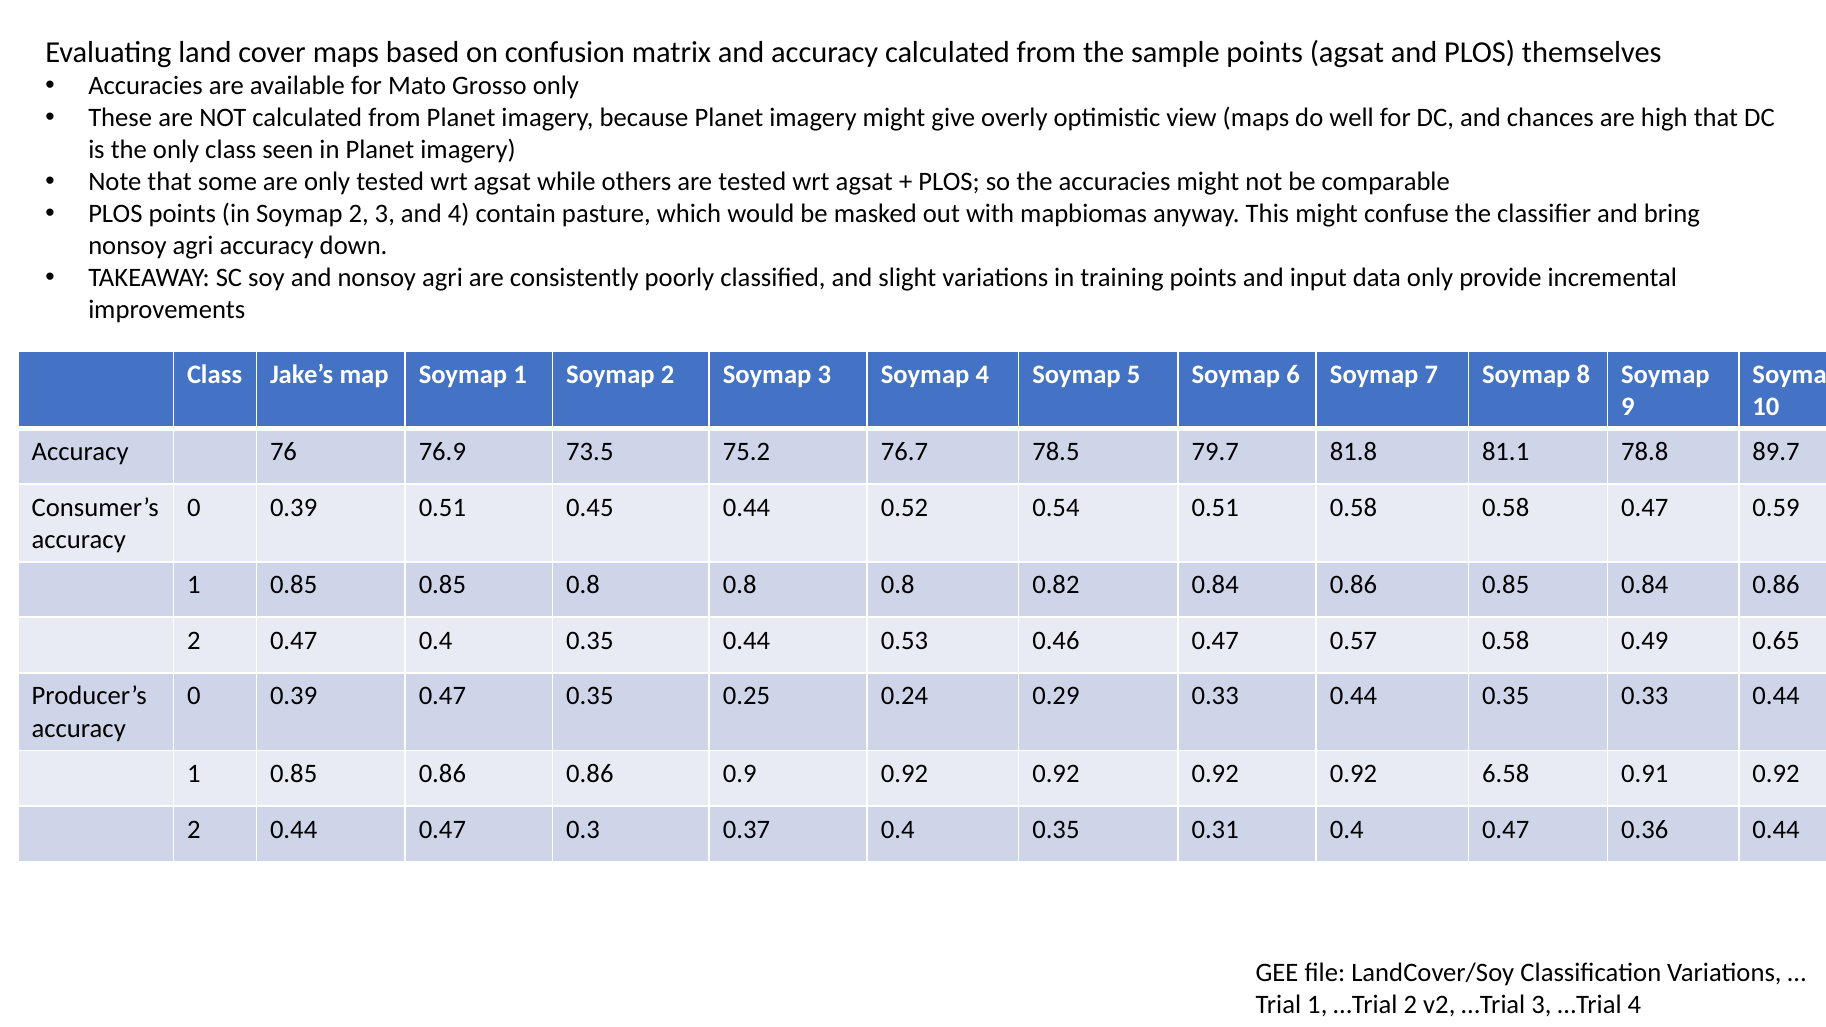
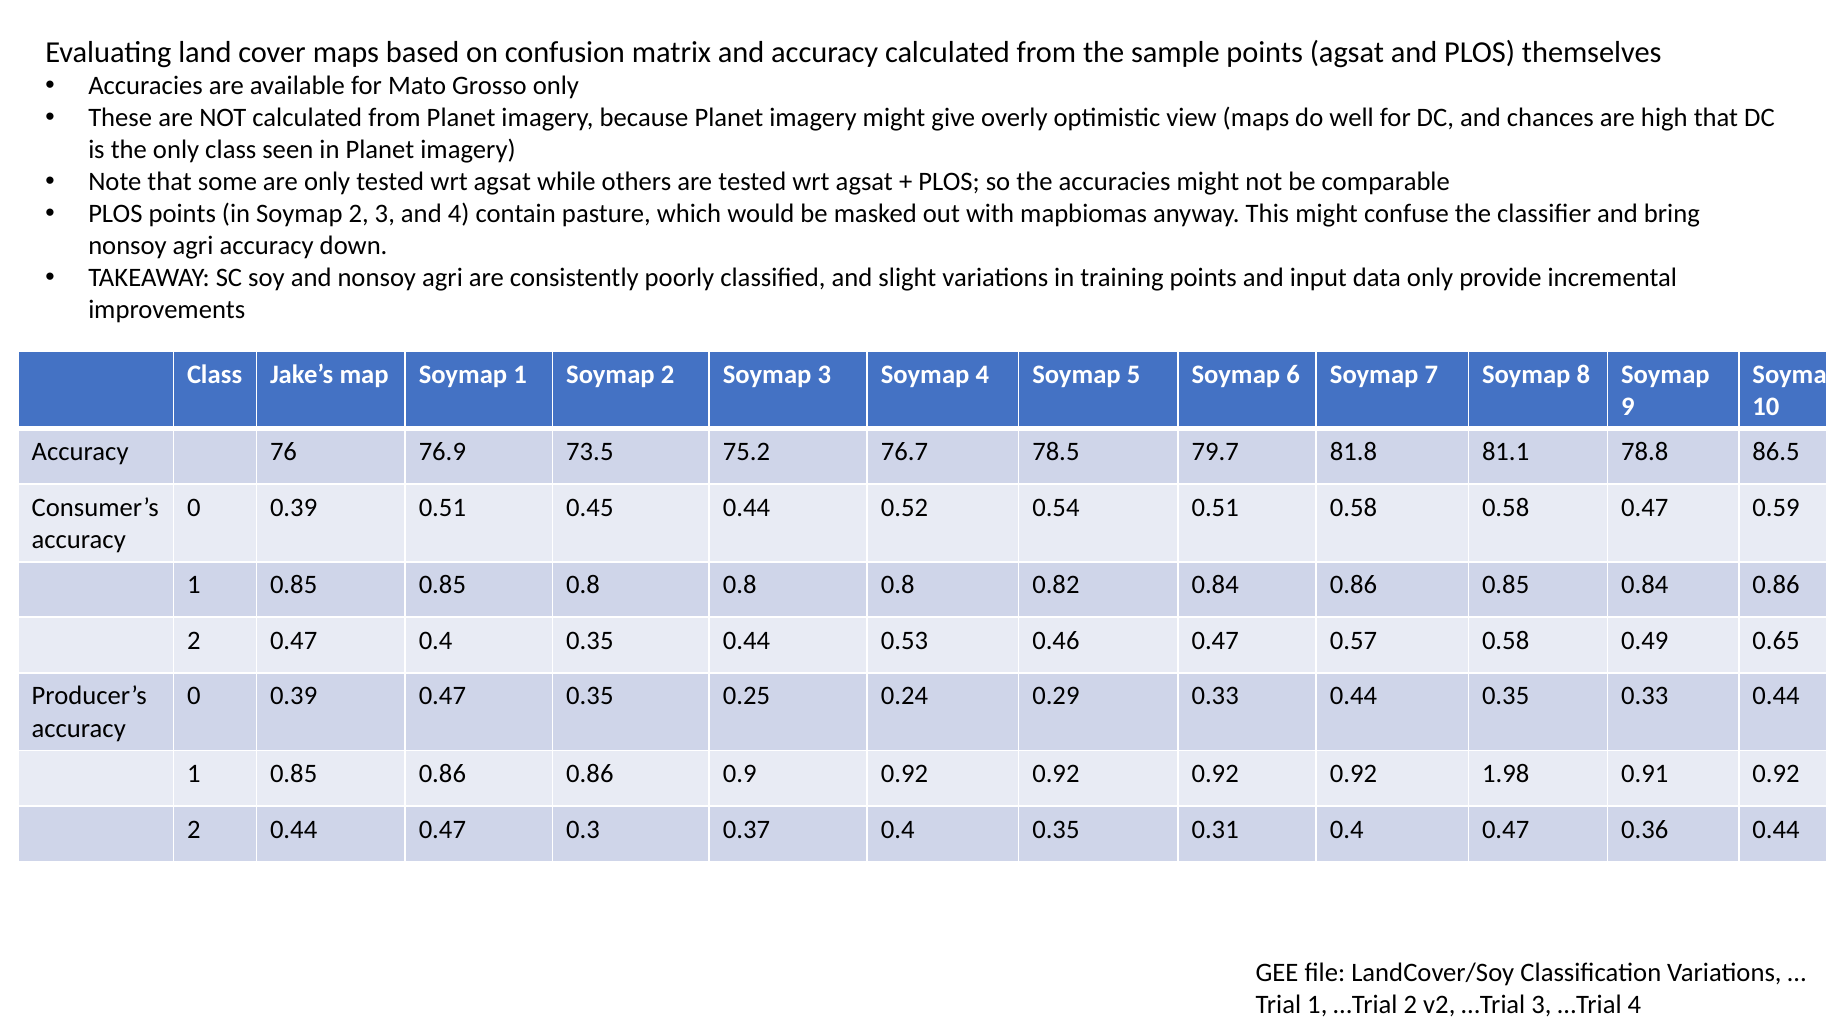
89.7: 89.7 -> 86.5
6.58: 6.58 -> 1.98
